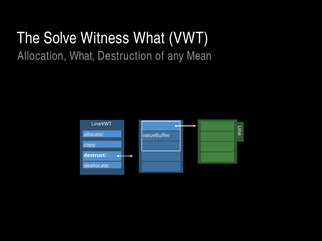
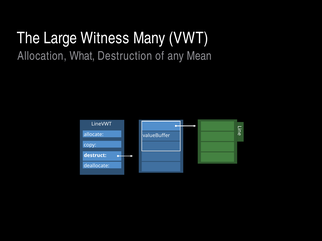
Solve: Solve -> Large
Witness What: What -> Many
